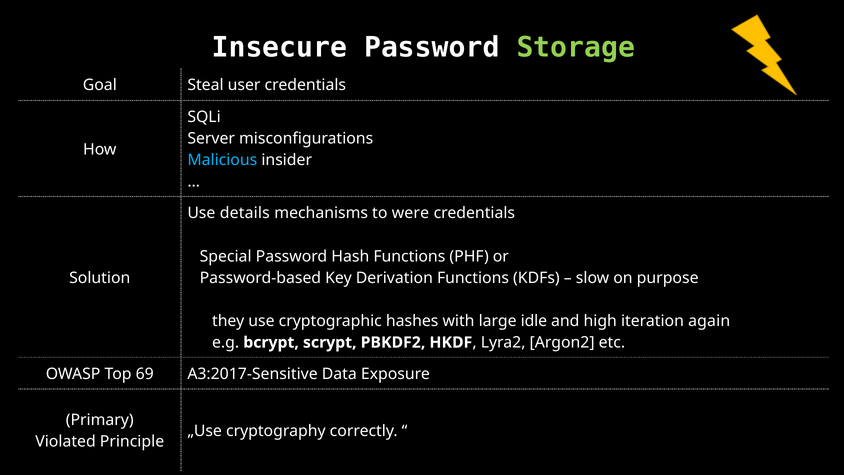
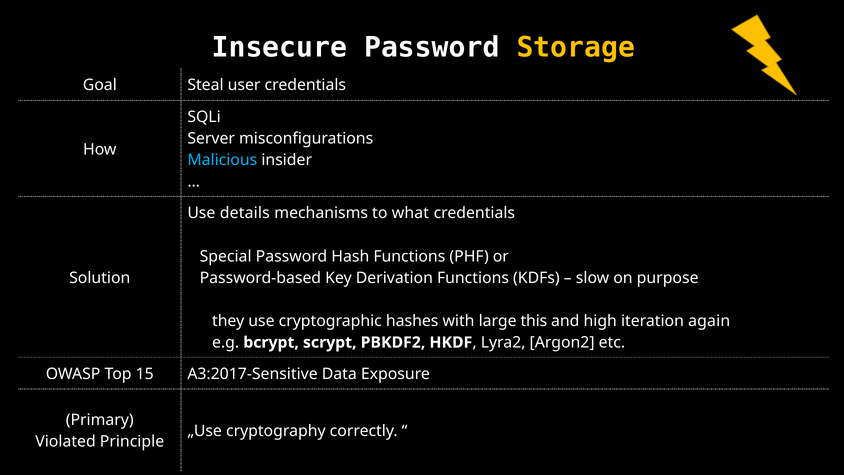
Storage colour: light green -> yellow
were: were -> what
idle: idle -> this
69: 69 -> 15
